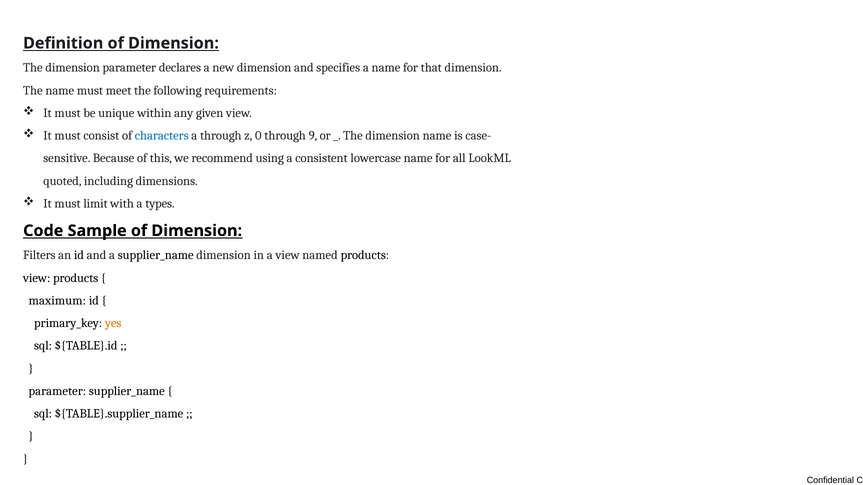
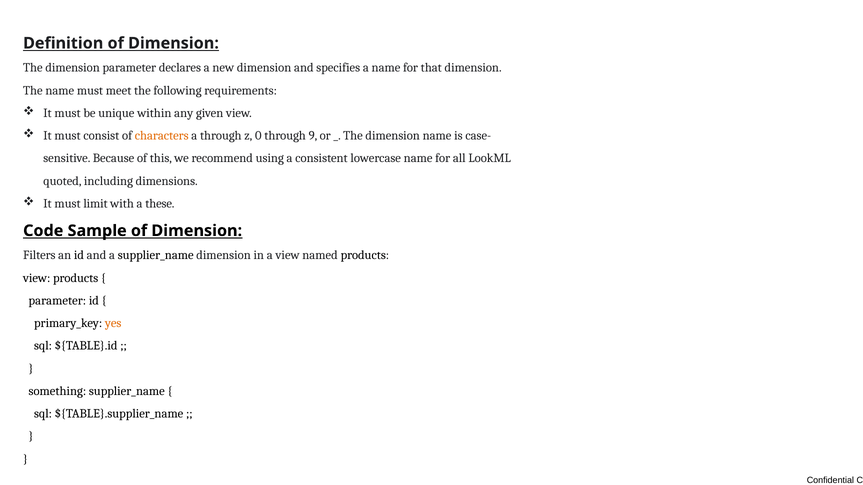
characters colour: blue -> orange
types: types -> these
maximum at (57, 301): maximum -> parameter
parameter at (57, 391): parameter -> something
